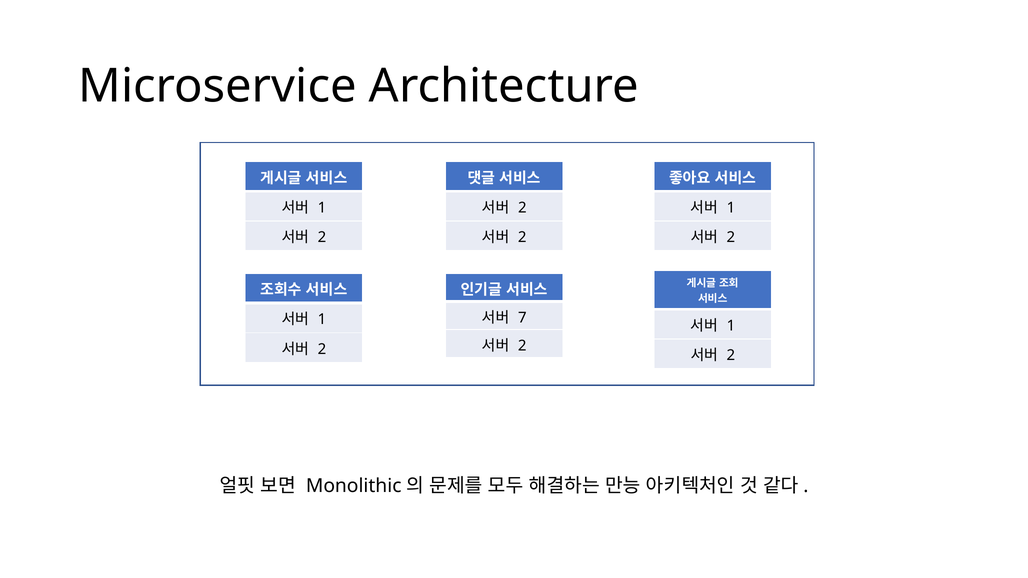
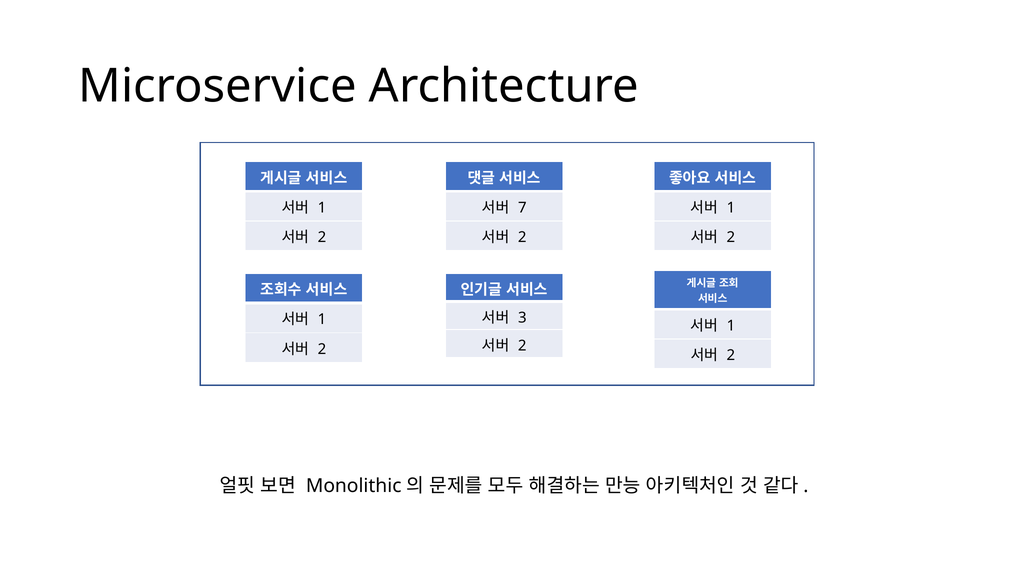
2 at (522, 208): 2 -> 7
7: 7 -> 3
